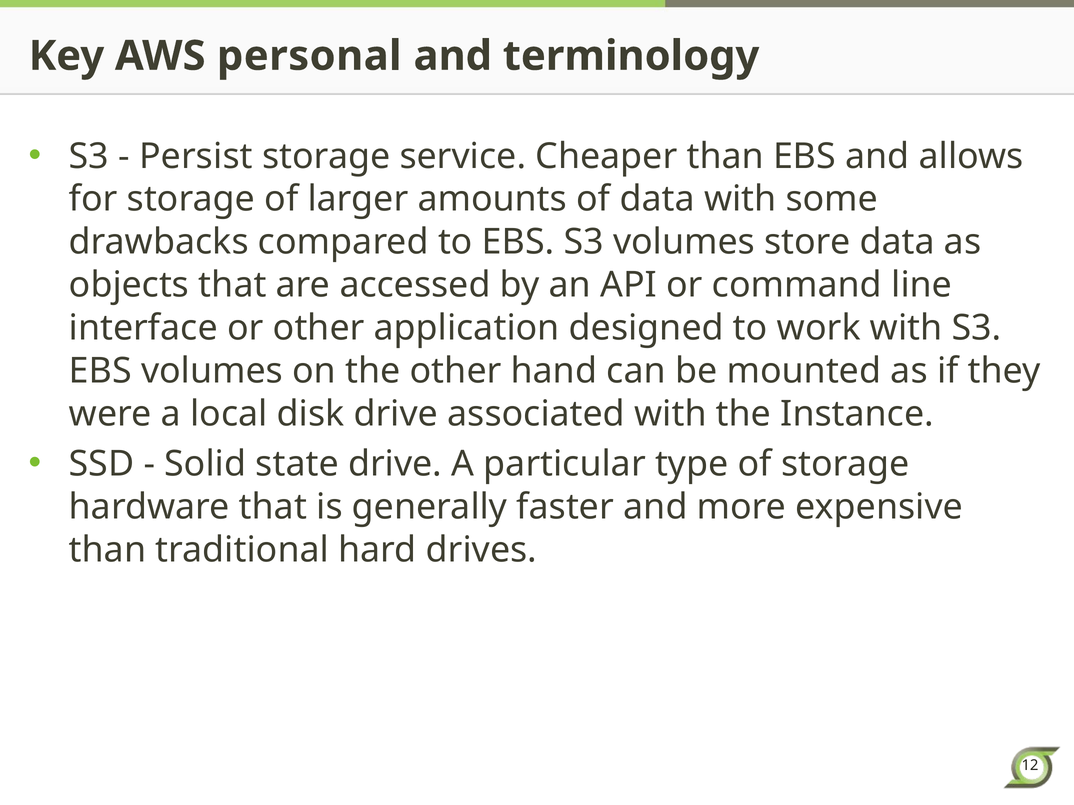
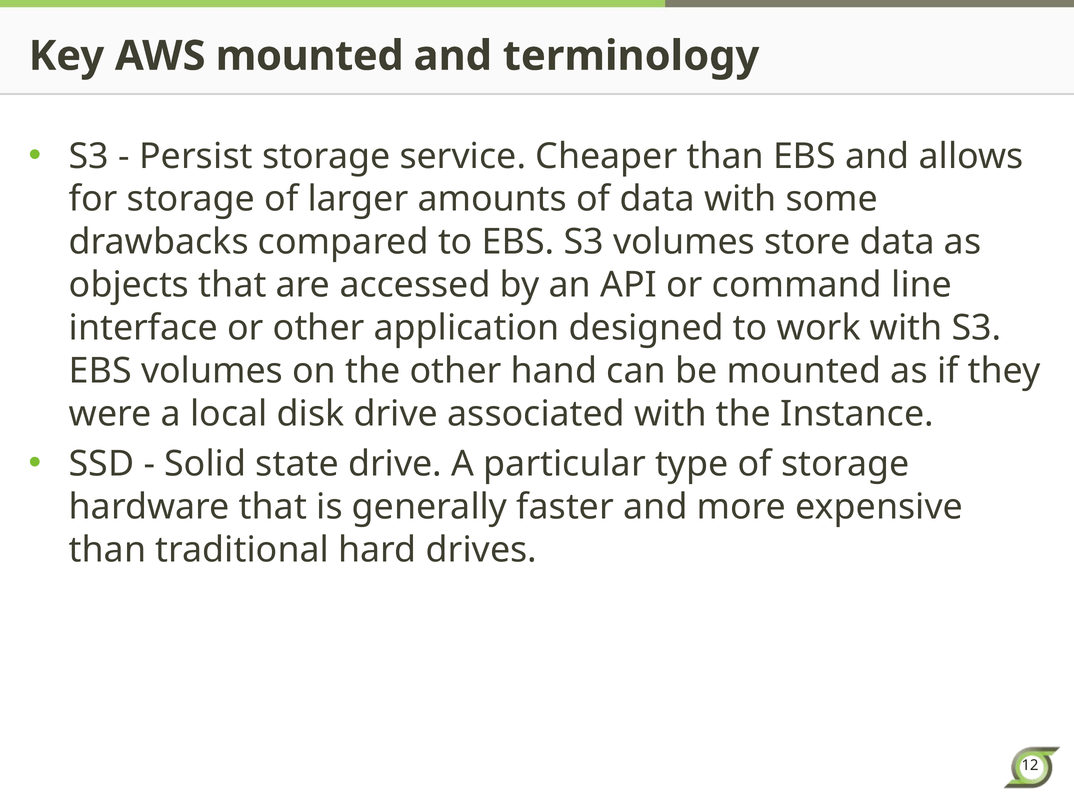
AWS personal: personal -> mounted
